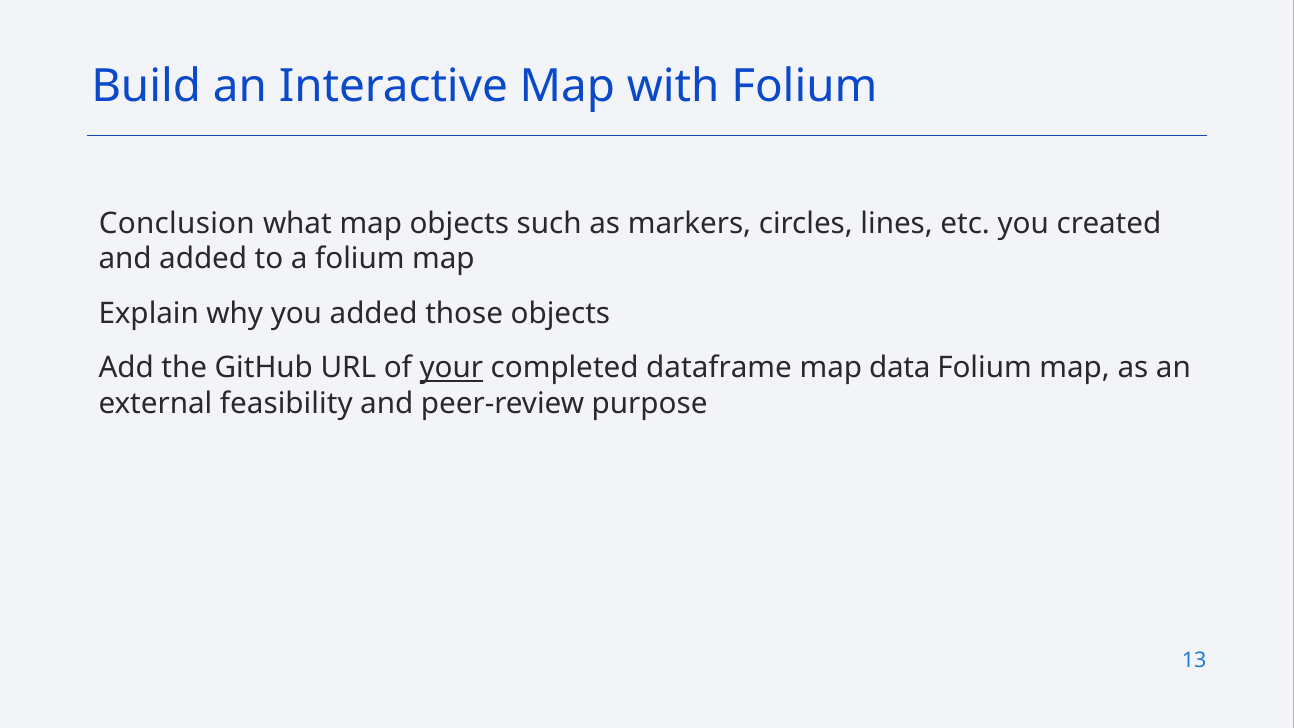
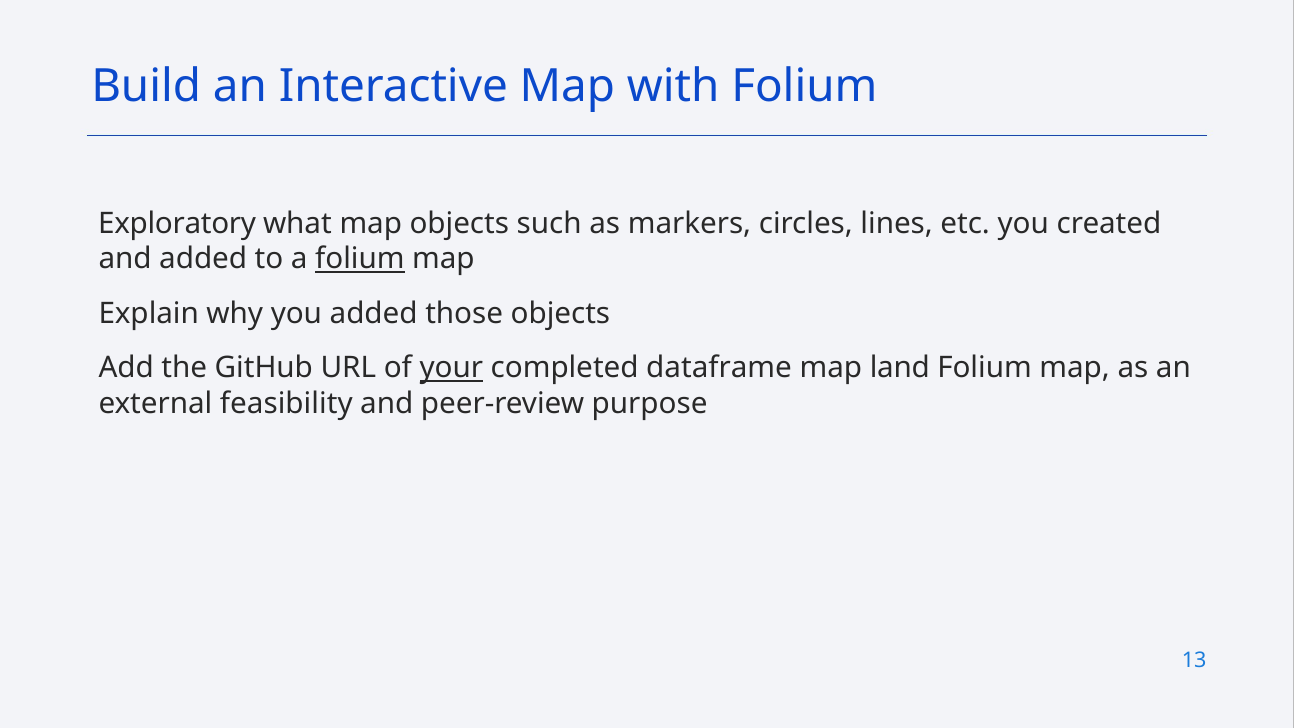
Conclusion: Conclusion -> Exploratory
folium at (360, 259) underline: none -> present
data: data -> land
